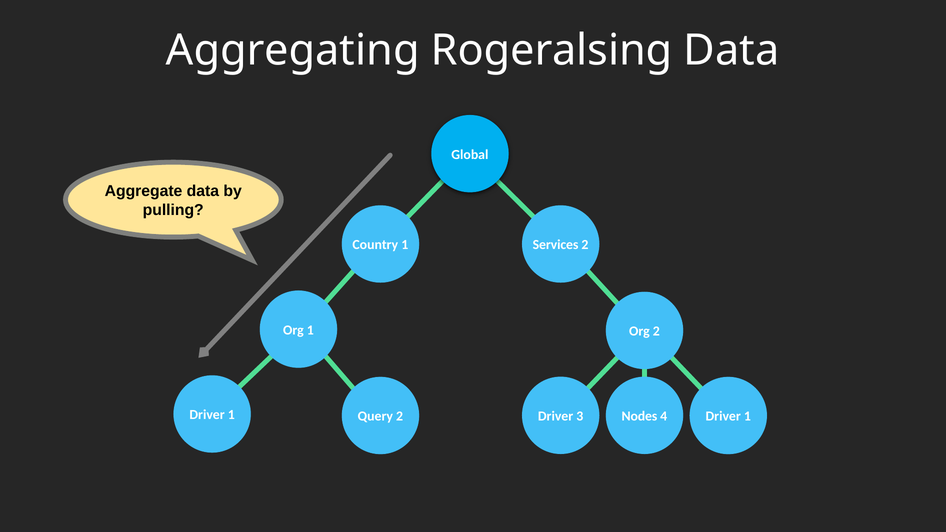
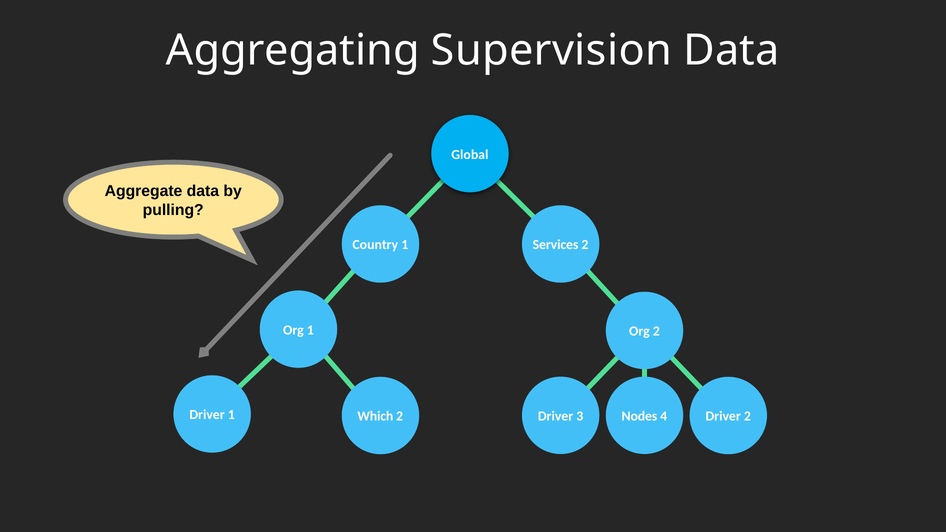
Rogeralsing: Rogeralsing -> Supervision
4 Driver 1: 1 -> 2
Query: Query -> Which
